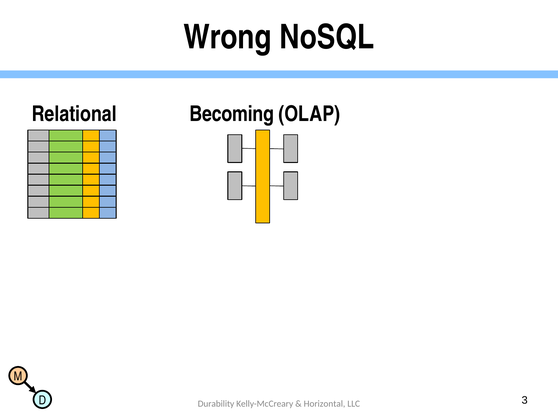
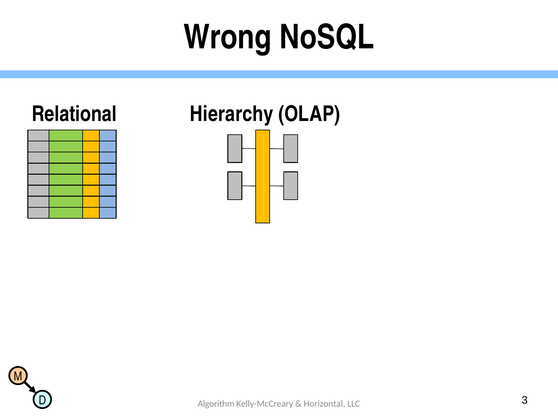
Becoming: Becoming -> Hierarchy
Durability: Durability -> Algorithm
